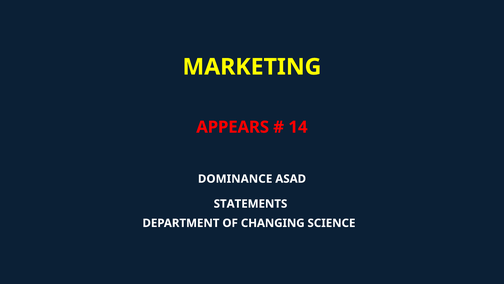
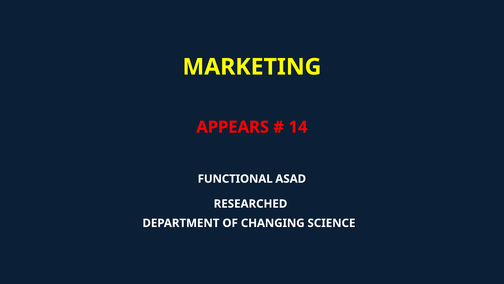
DOMINANCE: DOMINANCE -> FUNCTIONAL
STATEMENTS: STATEMENTS -> RESEARCHED
